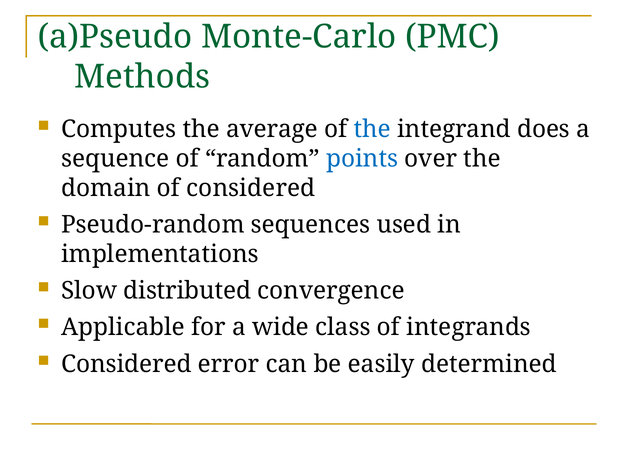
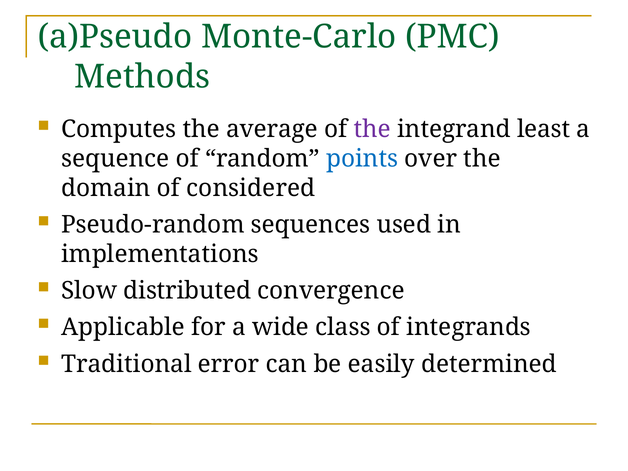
the at (372, 129) colour: blue -> purple
does: does -> least
Considered at (126, 364): Considered -> Traditional
